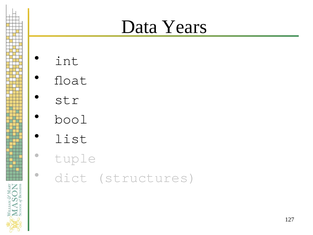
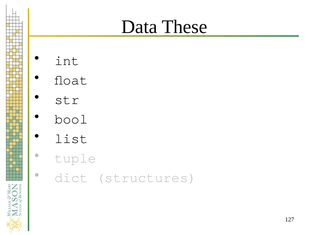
Years: Years -> These
